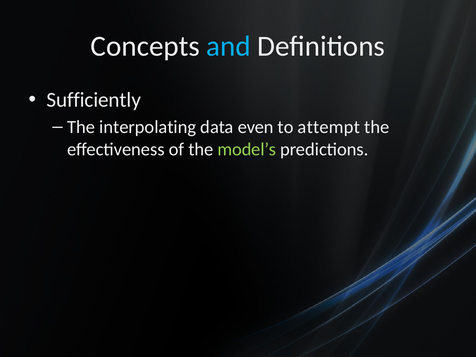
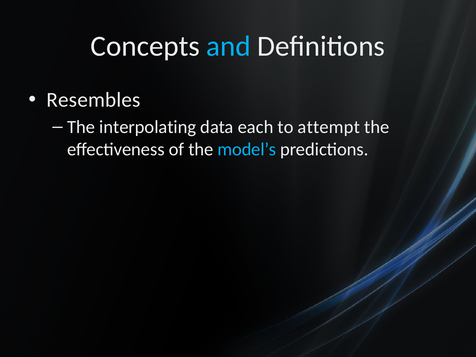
Sufficiently: Sufficiently -> Resembles
even: even -> each
model’s colour: light green -> light blue
